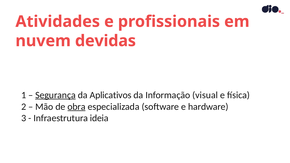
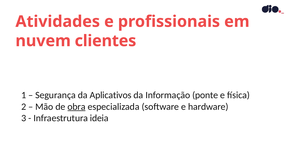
devidas: devidas -> clientes
Segurança underline: present -> none
visual: visual -> ponte
